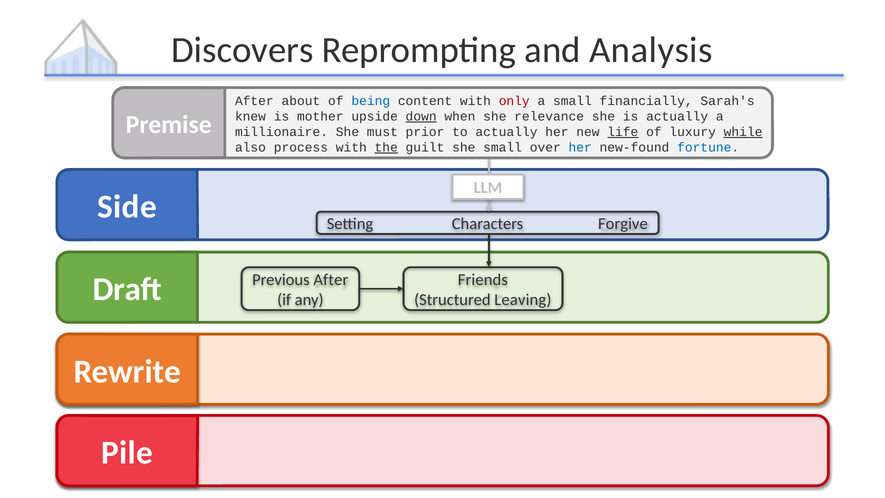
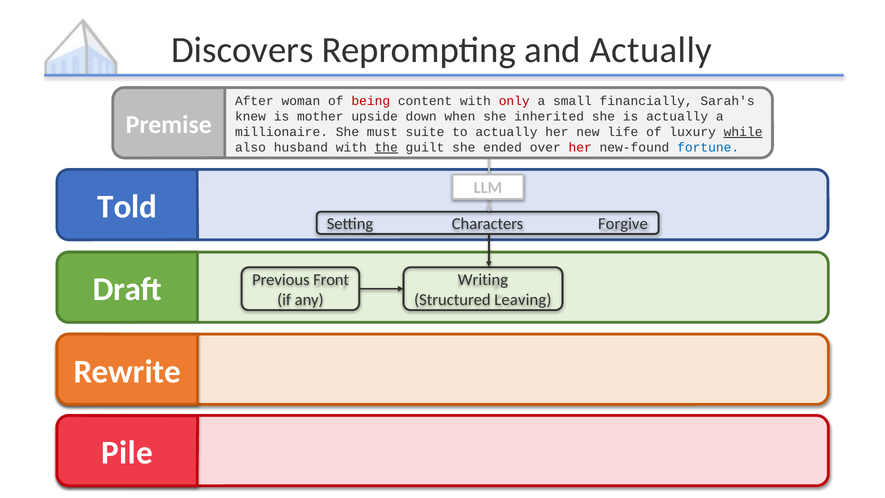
and Analysis: Analysis -> Actually
about: about -> woman
being colour: blue -> red
down underline: present -> none
relevance: relevance -> inherited
prior: prior -> suite
life underline: present -> none
process: process -> husband
she small: small -> ended
her at (580, 147) colour: blue -> red
Side: Side -> Told
Previous After: After -> Front
Friends: Friends -> Writing
